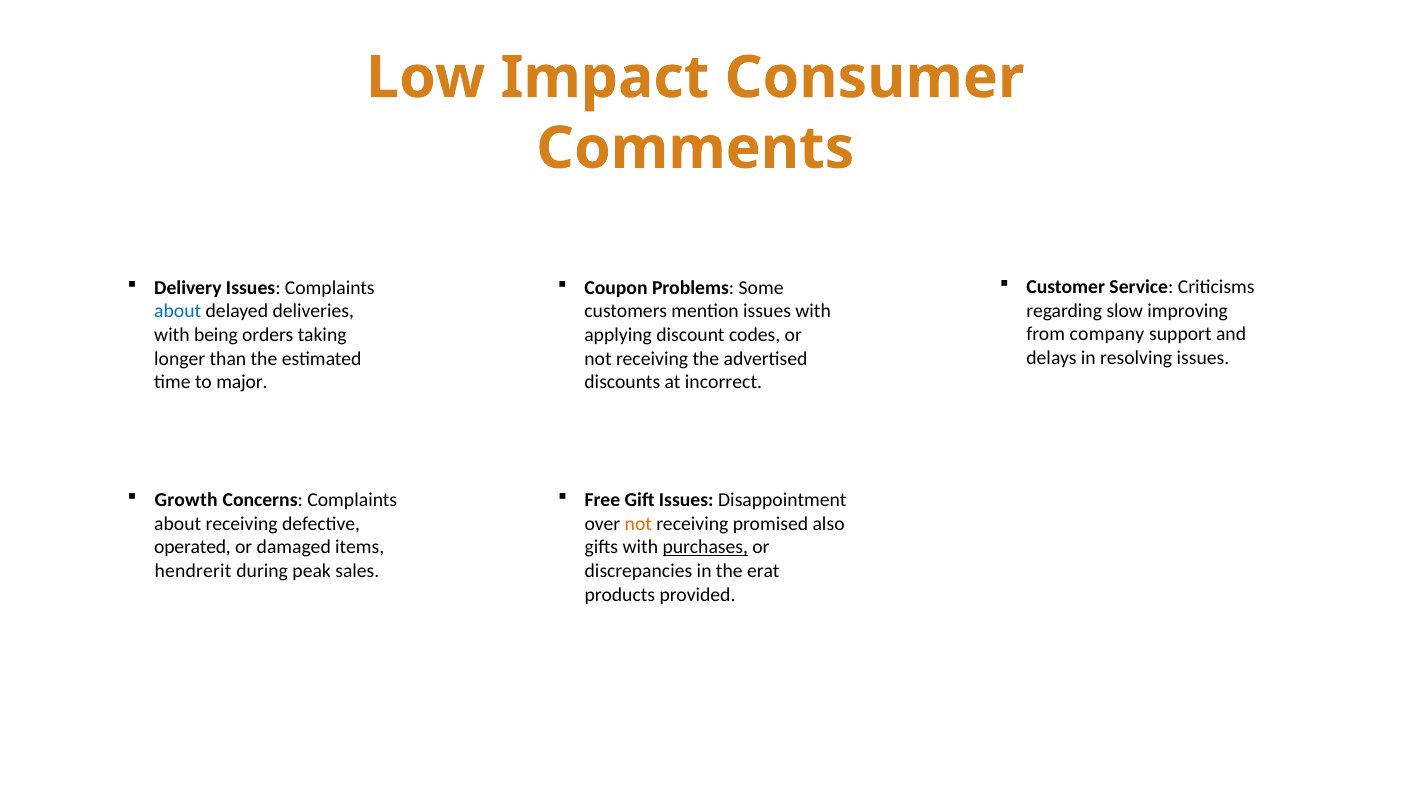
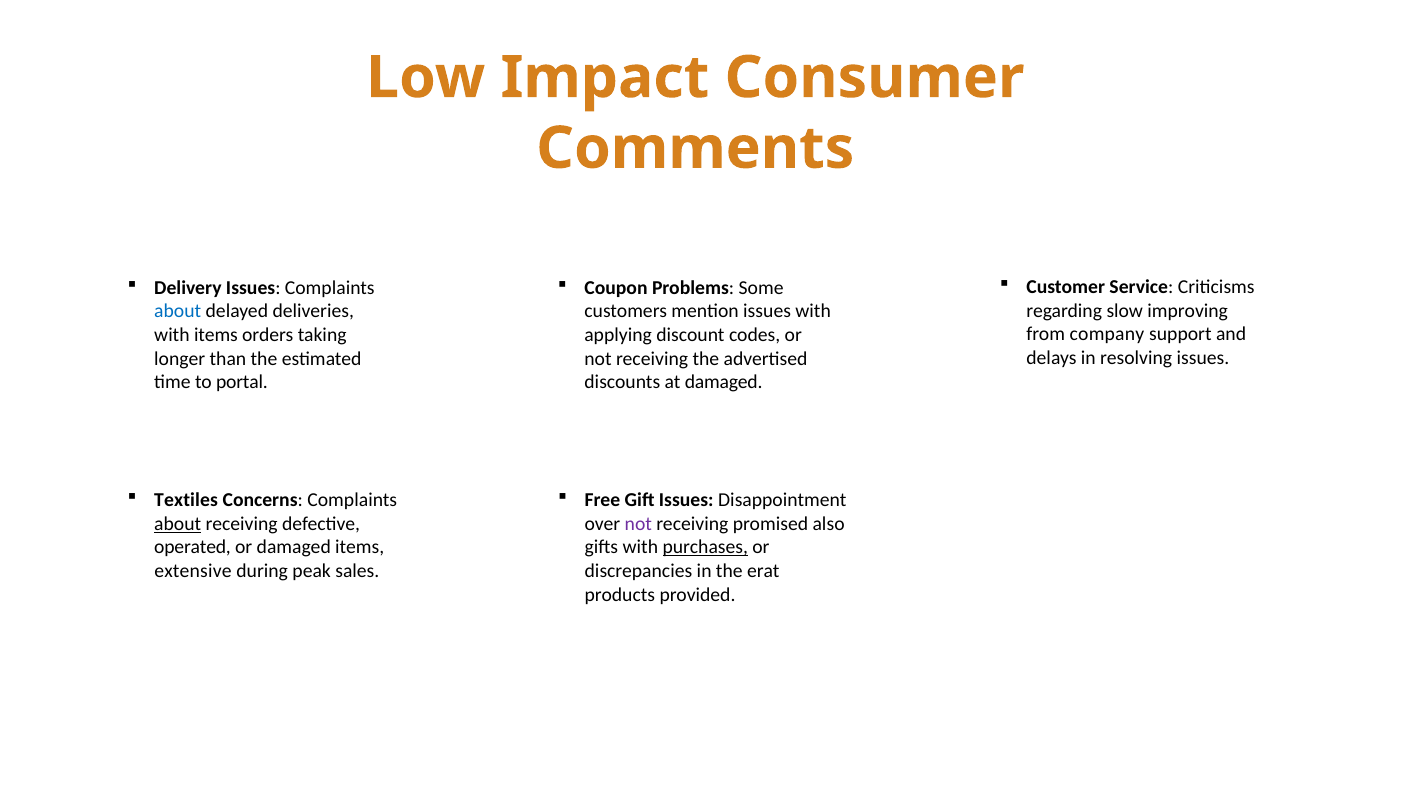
with being: being -> items
major: major -> portal
at incorrect: incorrect -> damaged
Growth: Growth -> Textiles
about at (178, 524) underline: none -> present
not at (638, 524) colour: orange -> purple
hendrerit: hendrerit -> extensive
